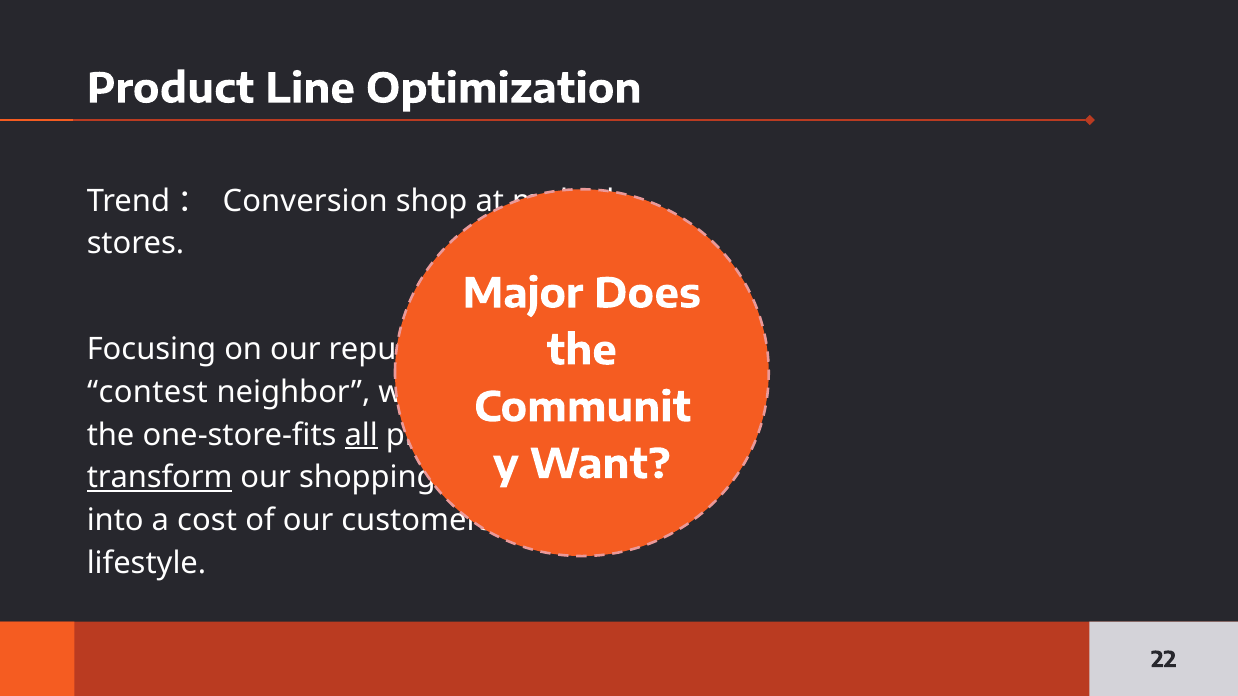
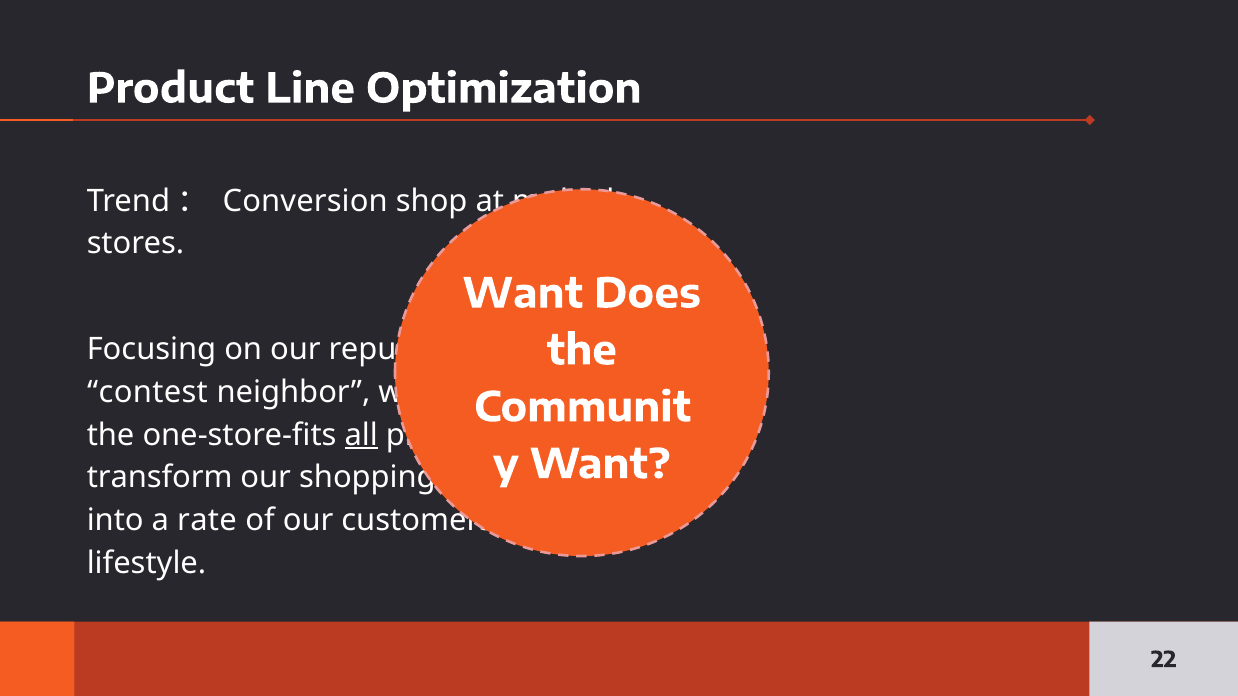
Major at (523, 294): Major -> Want
transform underline: present -> none
cost: cost -> rate
